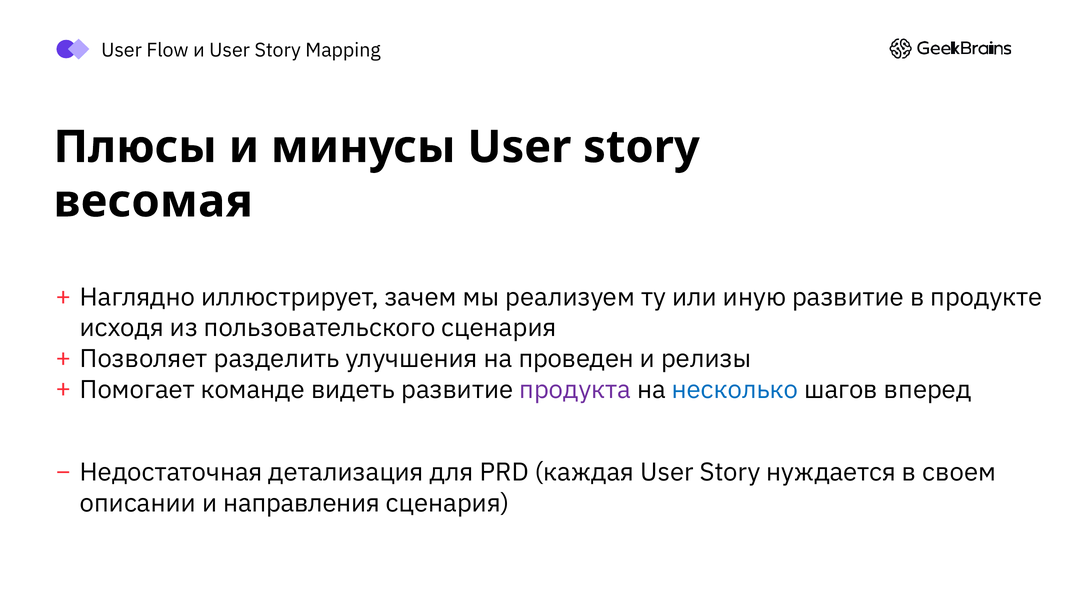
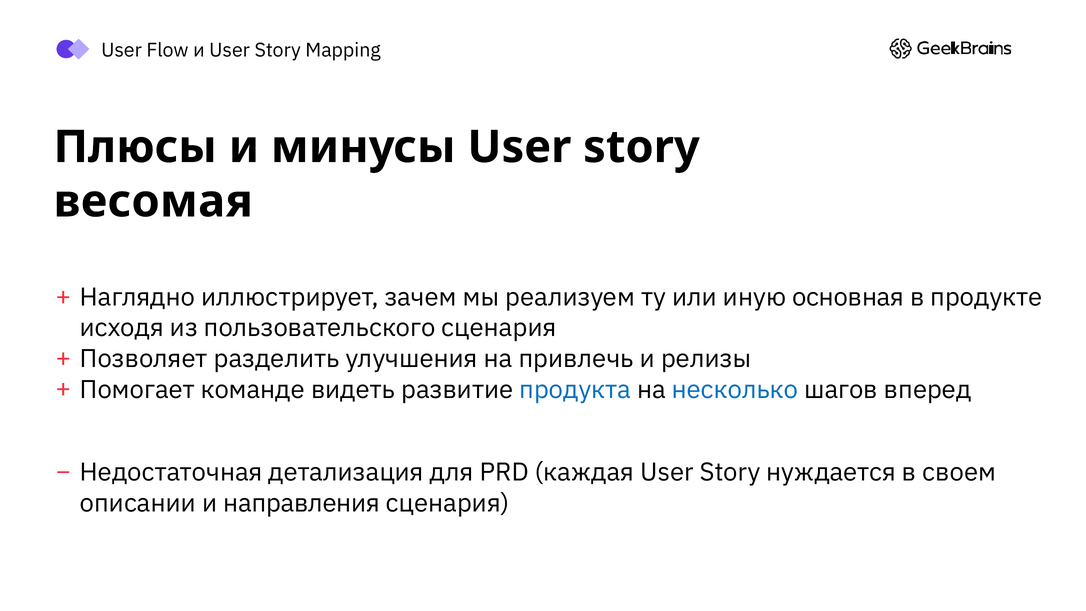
иную развитие: развитие -> основная
проведен: проведен -> привлечь
продукта colour: purple -> blue
